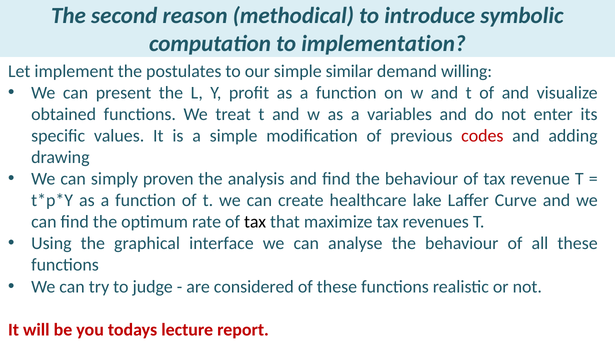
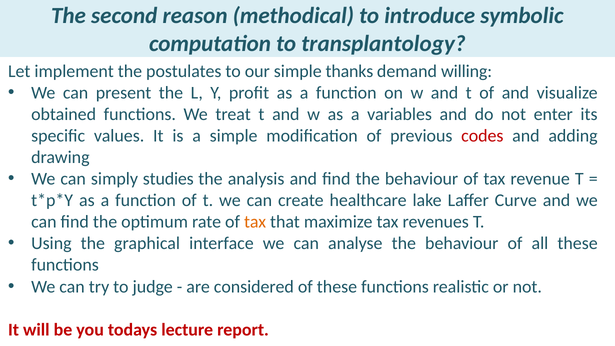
implementation: implementation -> transplantology
similar: similar -> thanks
proven: proven -> studies
tax at (255, 222) colour: black -> orange
